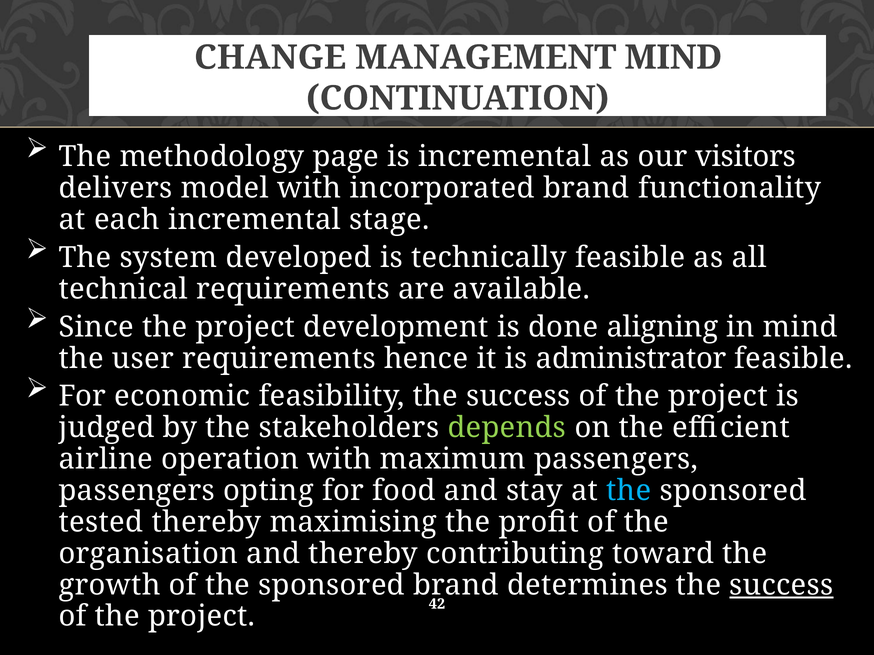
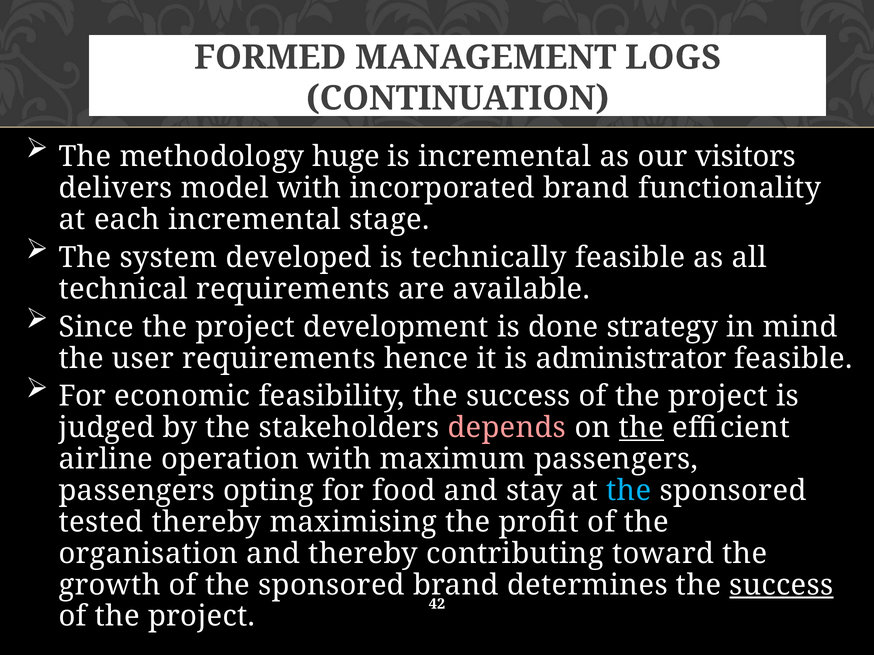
CHANGE: CHANGE -> FORMED
MANAGEMENT MIND: MIND -> LOGS
page: page -> huge
aligning: aligning -> strategy
depends colour: light green -> pink
the at (641, 428) underline: none -> present
